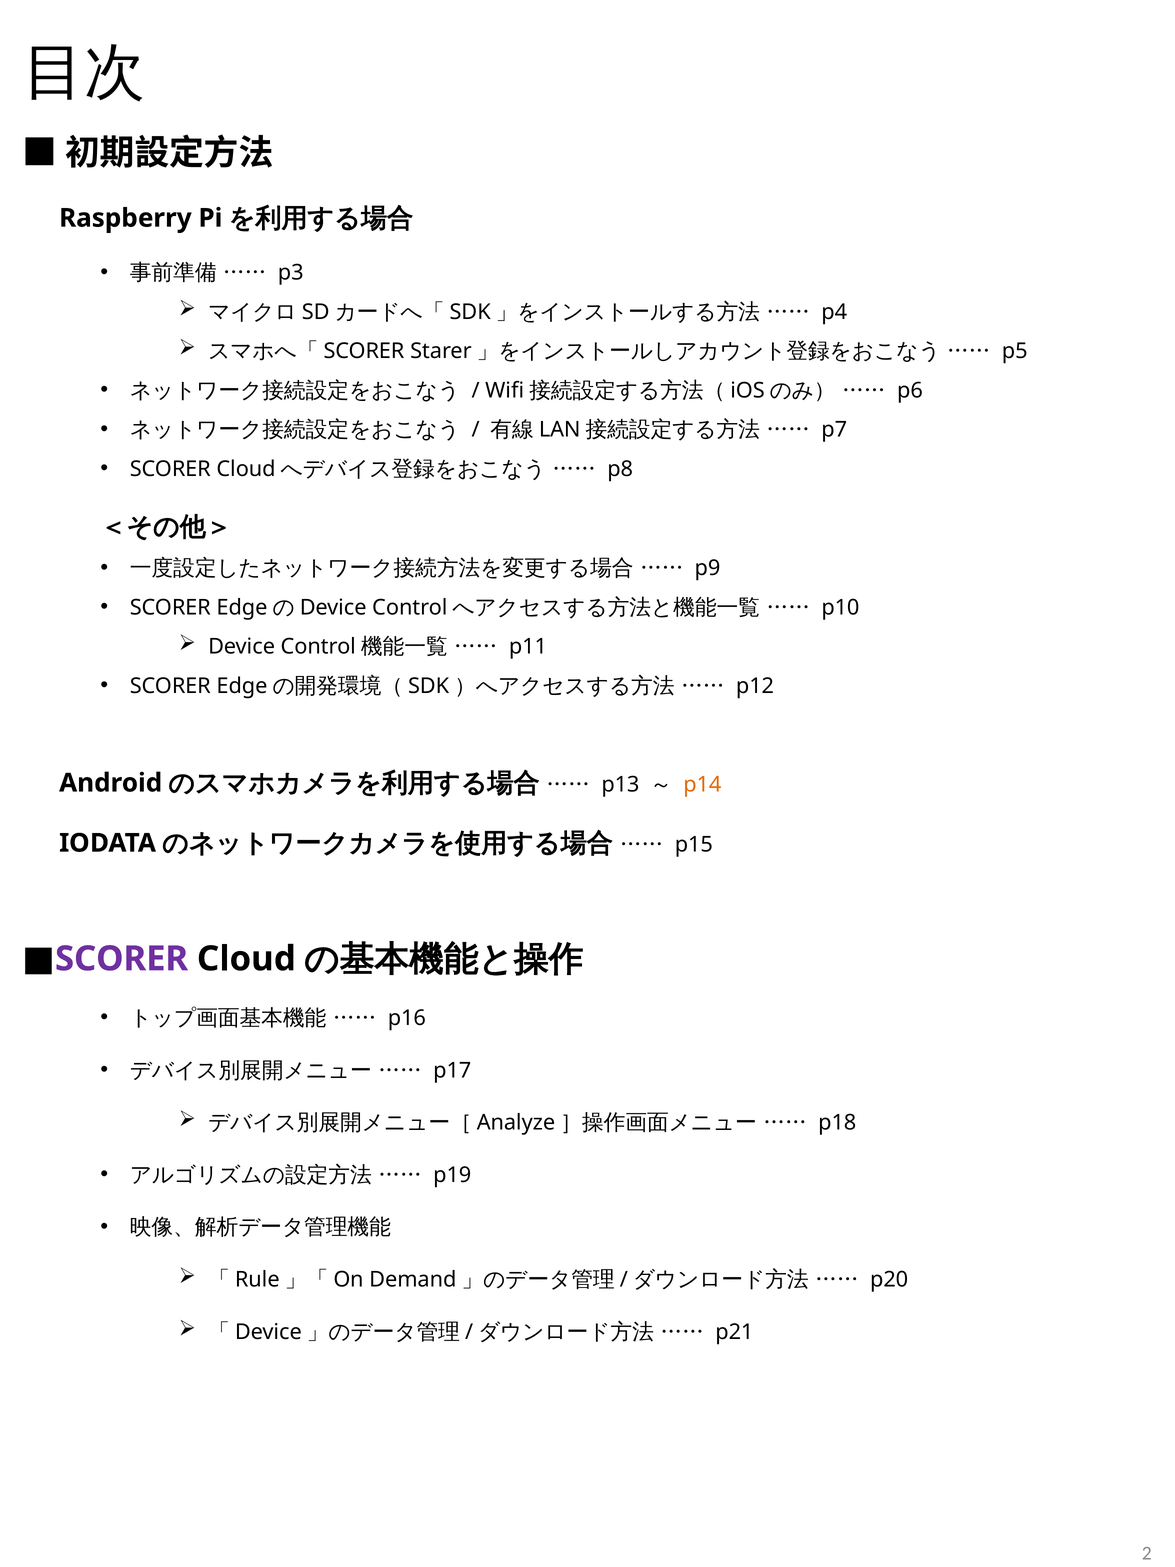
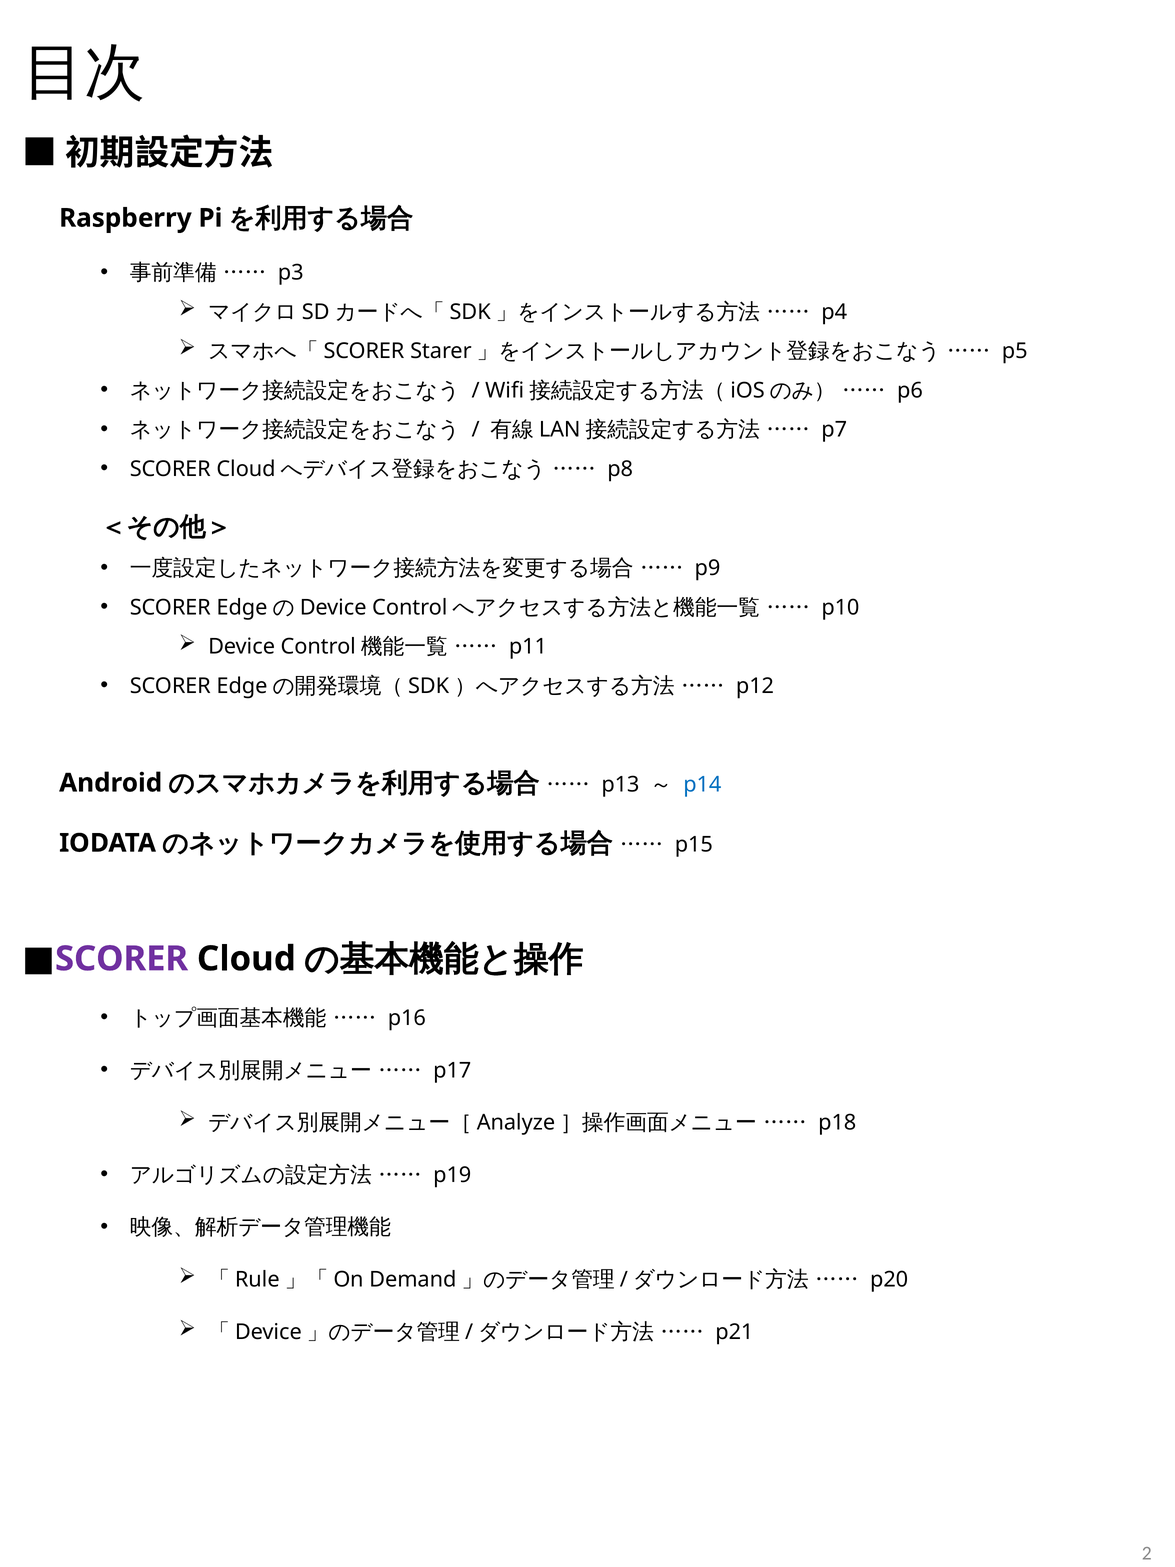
p14 colour: orange -> blue
